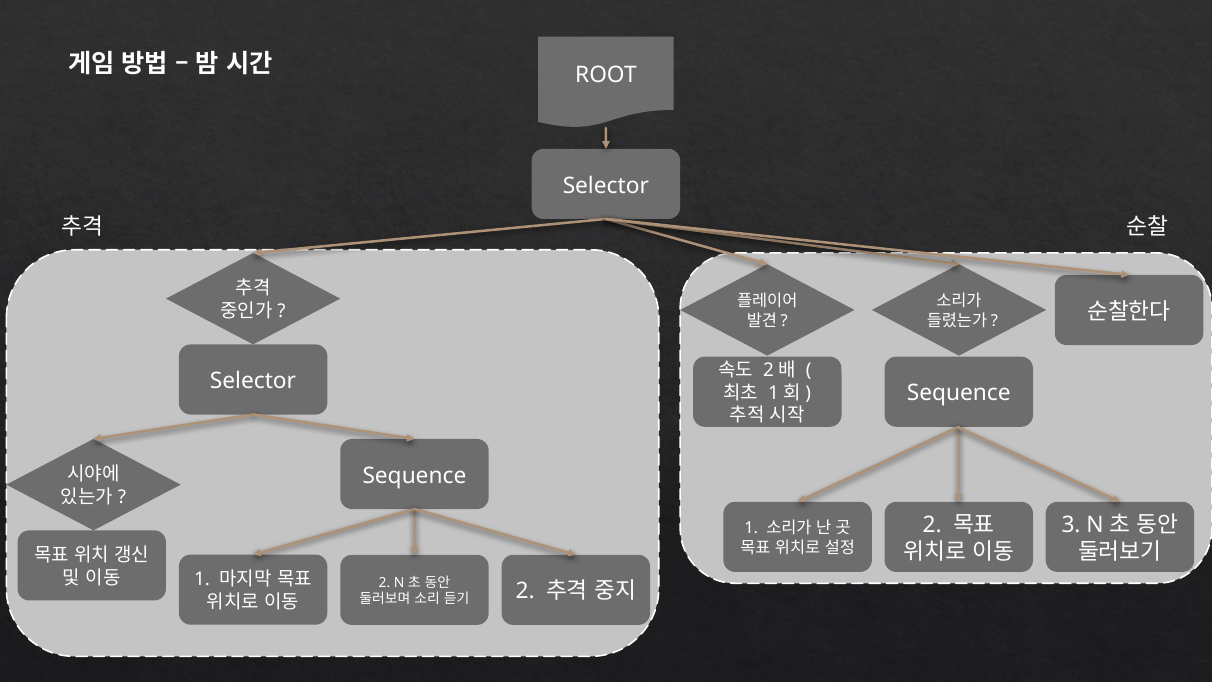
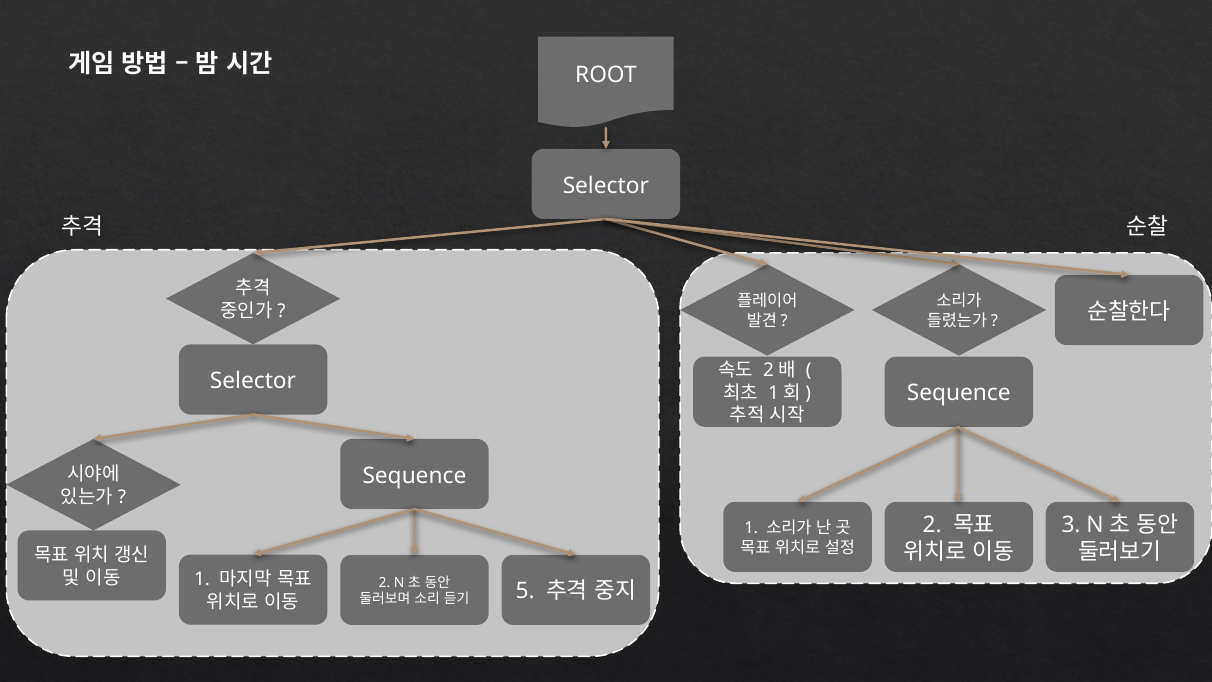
2 at (525, 591): 2 -> 5
